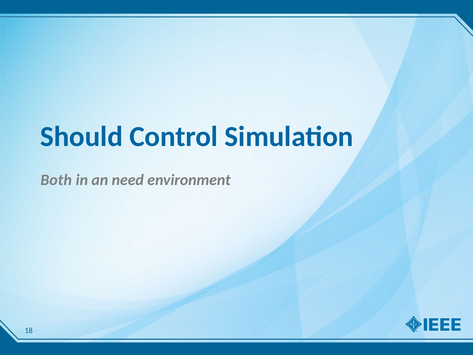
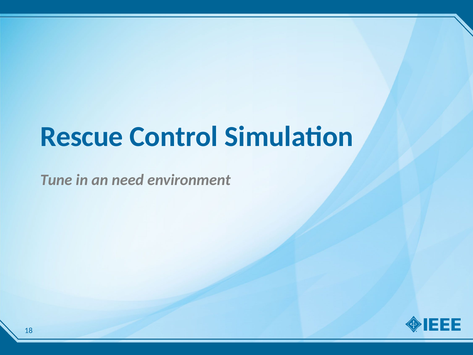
Should: Should -> Rescue
Both: Both -> Tune
